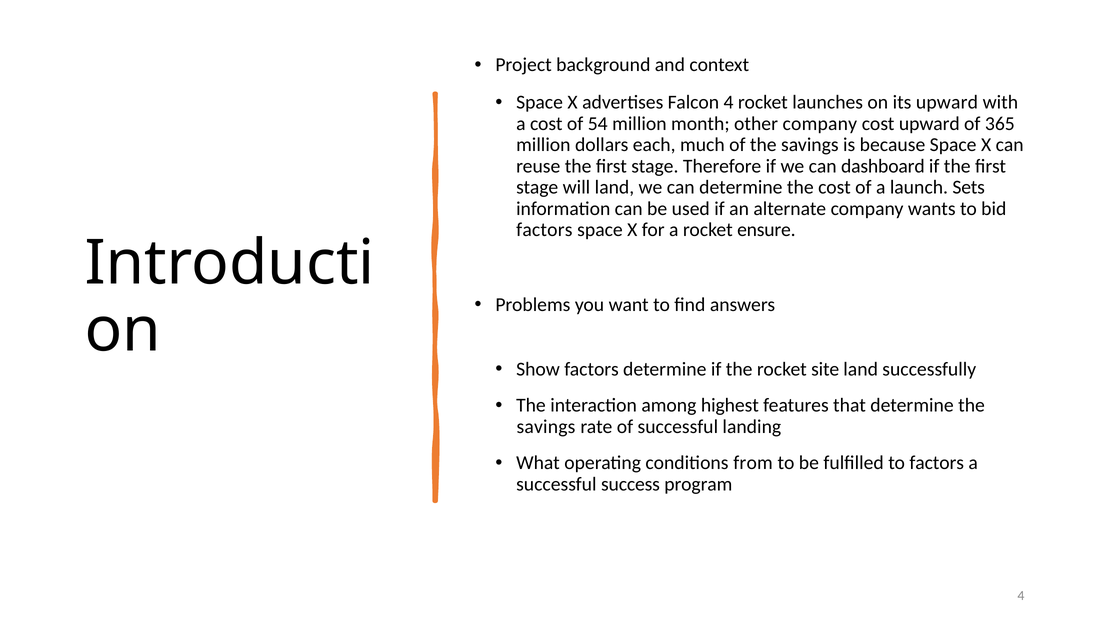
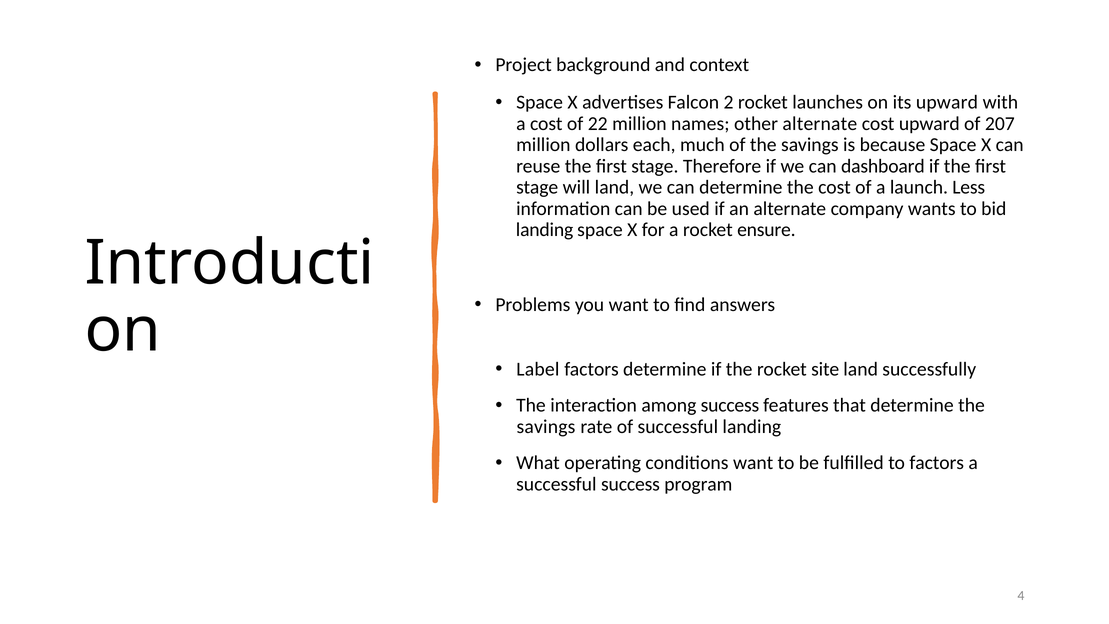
Falcon 4: 4 -> 2
54: 54 -> 22
month: month -> names
other company: company -> alternate
365: 365 -> 207
Sets: Sets -> Less
factors at (544, 230): factors -> landing
Show: Show -> Label
among highest: highest -> success
conditions from: from -> want
